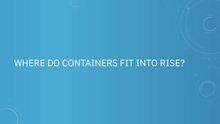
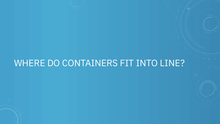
RISE: RISE -> LINE
